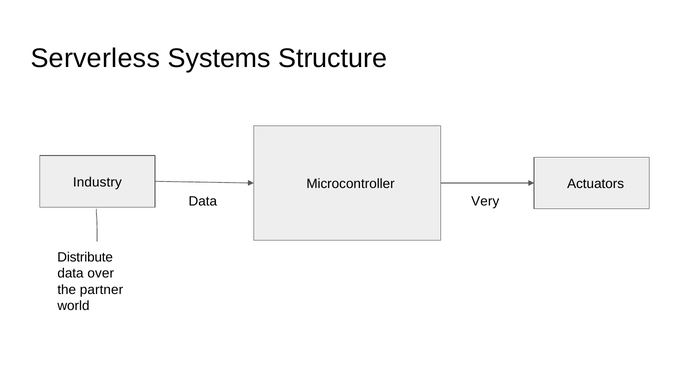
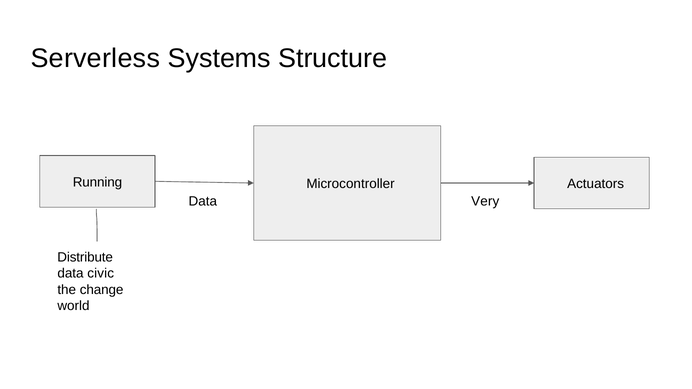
Industry: Industry -> Running
over: over -> civic
partner: partner -> change
